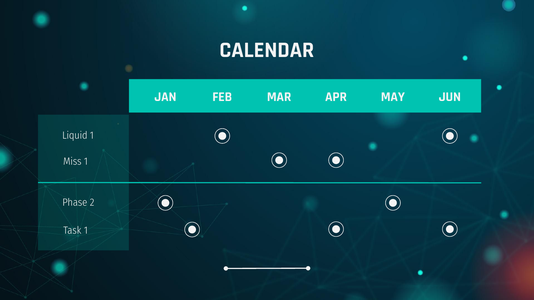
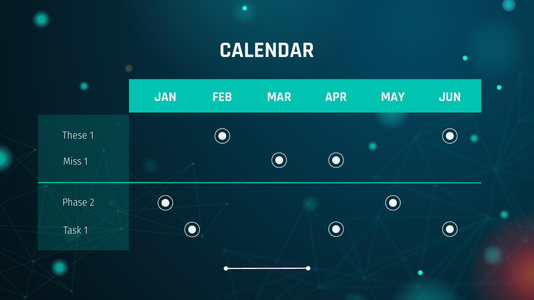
Liquid: Liquid -> These
